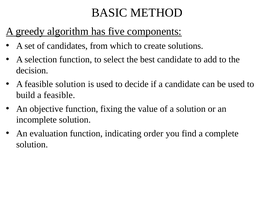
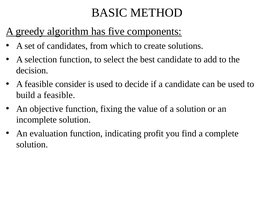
feasible solution: solution -> consider
order: order -> profit
